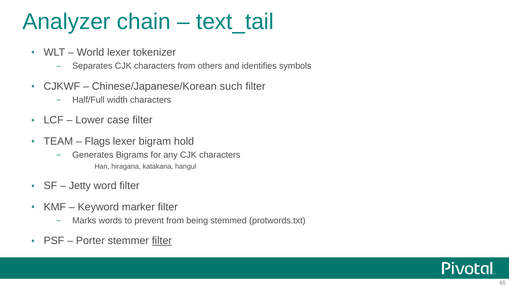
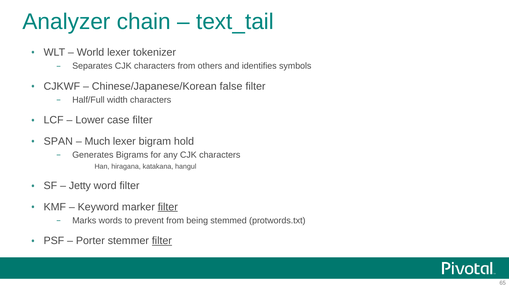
such: such -> false
TEAM: TEAM -> SPAN
Flags: Flags -> Much
filter at (168, 207) underline: none -> present
